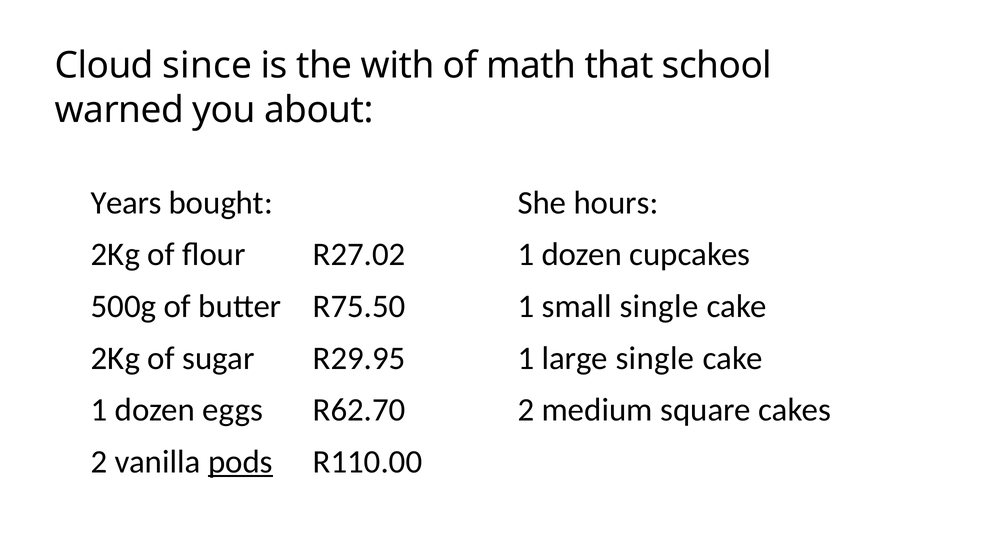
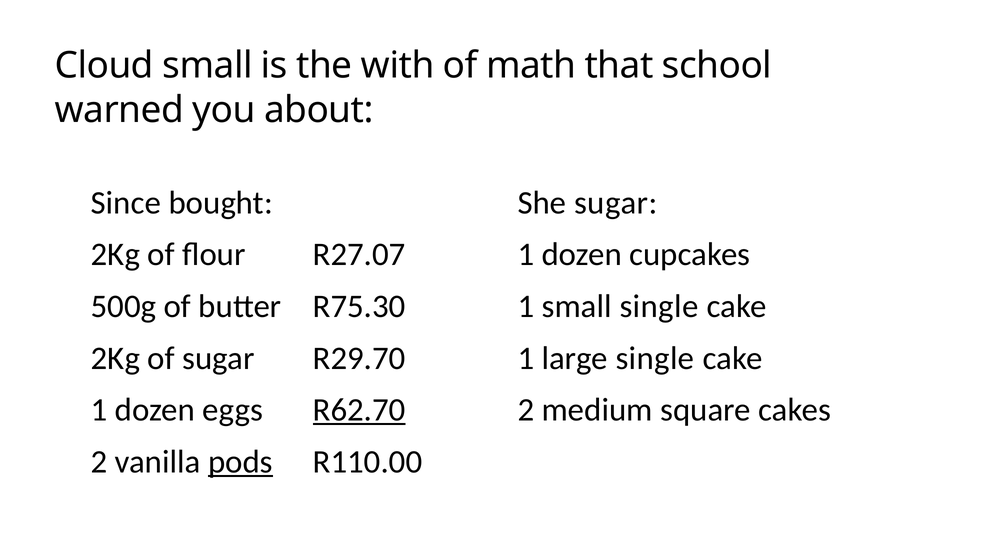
Cloud since: since -> small
Years: Years -> Since
She hours: hours -> sugar
R27.02: R27.02 -> R27.07
R75.50: R75.50 -> R75.30
R29.95: R29.95 -> R29.70
R62.70 underline: none -> present
